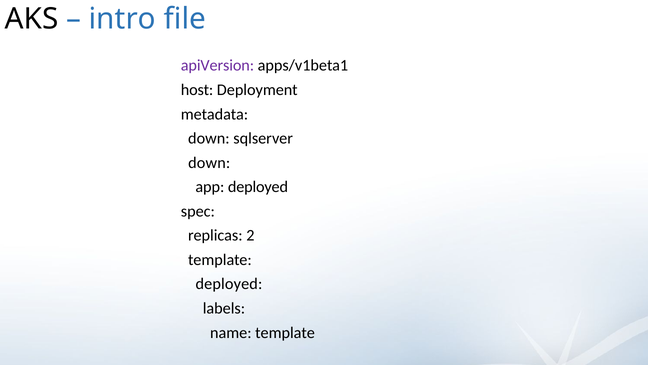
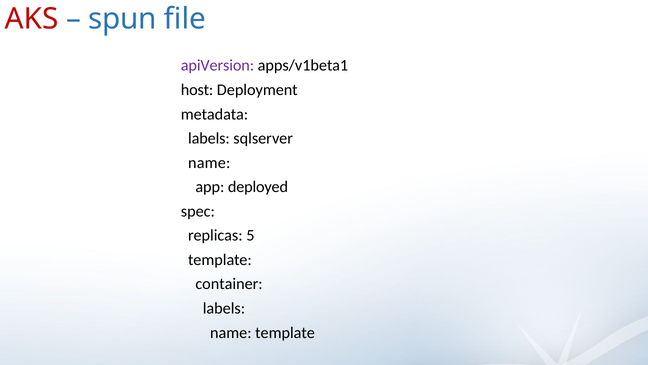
AKS colour: black -> red
intro: intro -> spun
down at (209, 138): down -> labels
down at (209, 163): down -> name
2: 2 -> 5
deployed at (229, 284): deployed -> container
